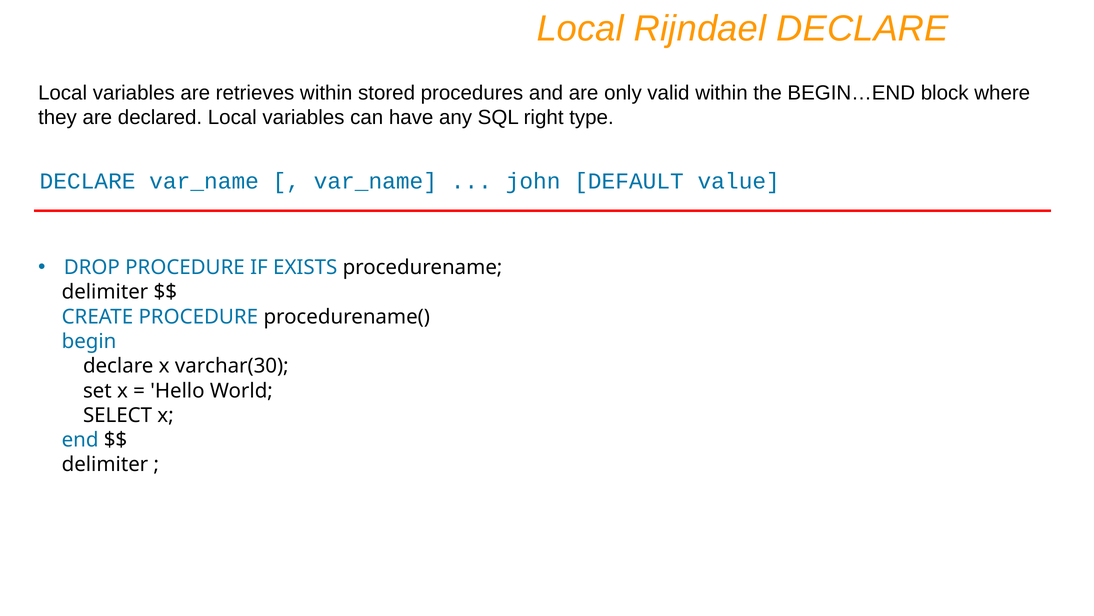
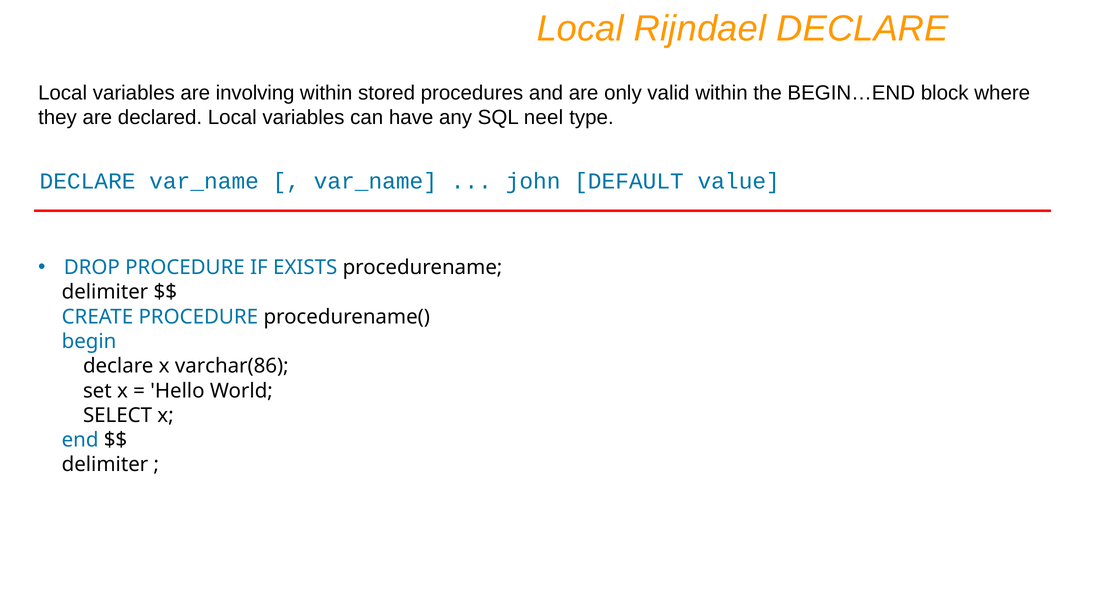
retrieves: retrieves -> involving
right: right -> neel
varchar(30: varchar(30 -> varchar(86
